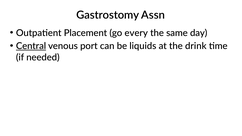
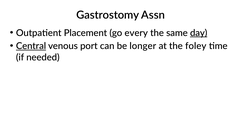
day underline: none -> present
liquids: liquids -> longer
drink: drink -> foley
